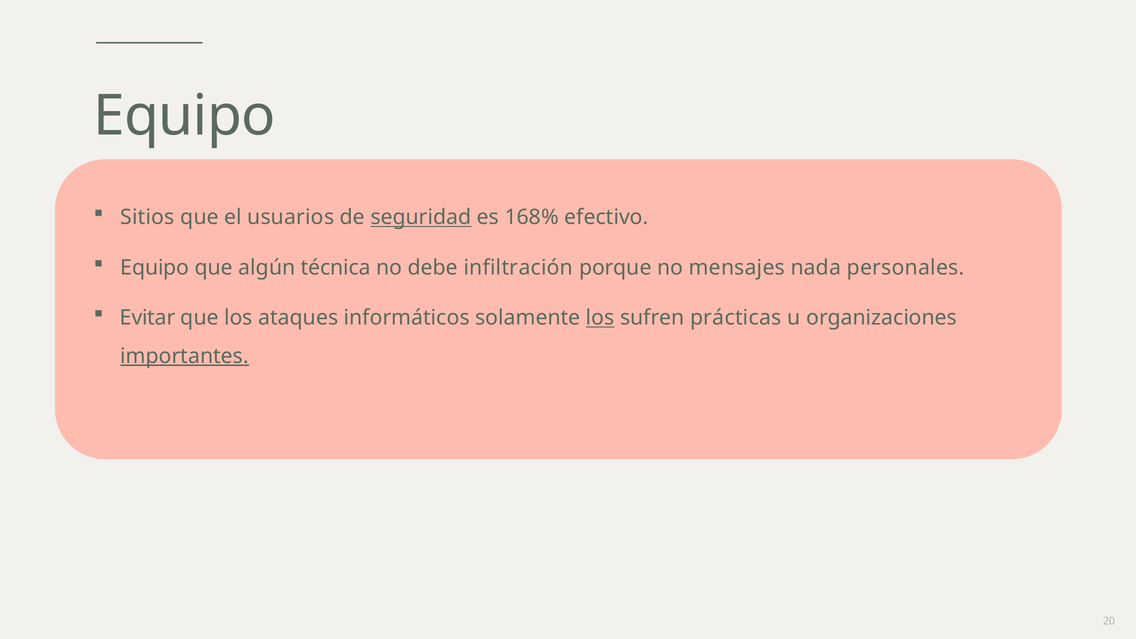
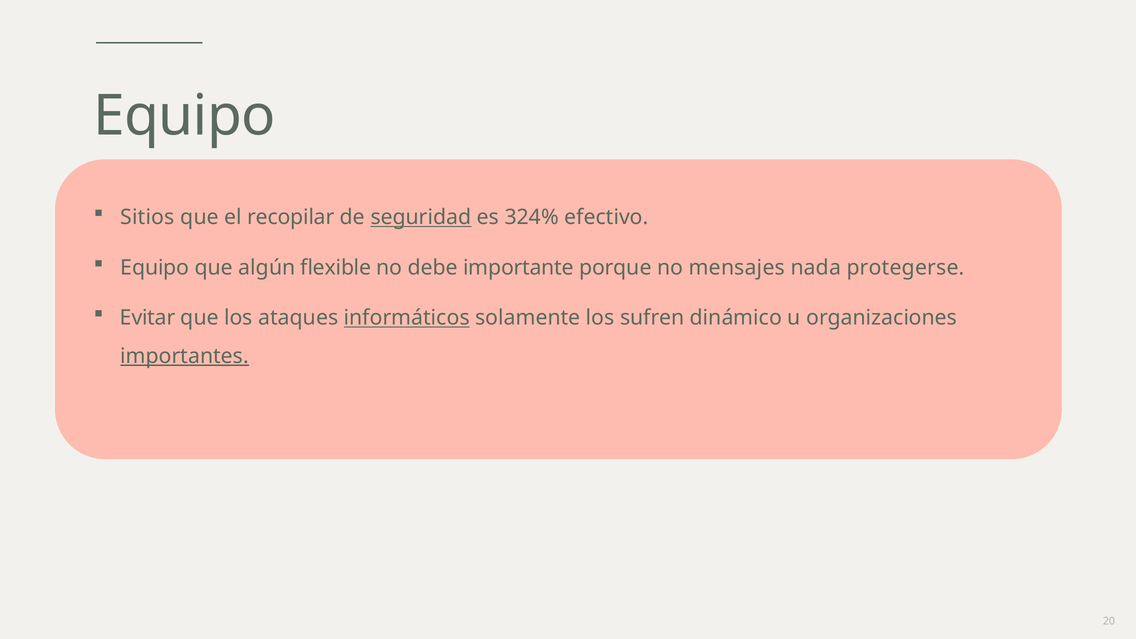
usuarios: usuarios -> recopilar
168%: 168% -> 324%
técnica: técnica -> flexible
infiltración: infiltración -> importante
personales: personales -> protegerse
informáticos underline: none -> present
los at (600, 318) underline: present -> none
prácticas: prácticas -> dinámico
